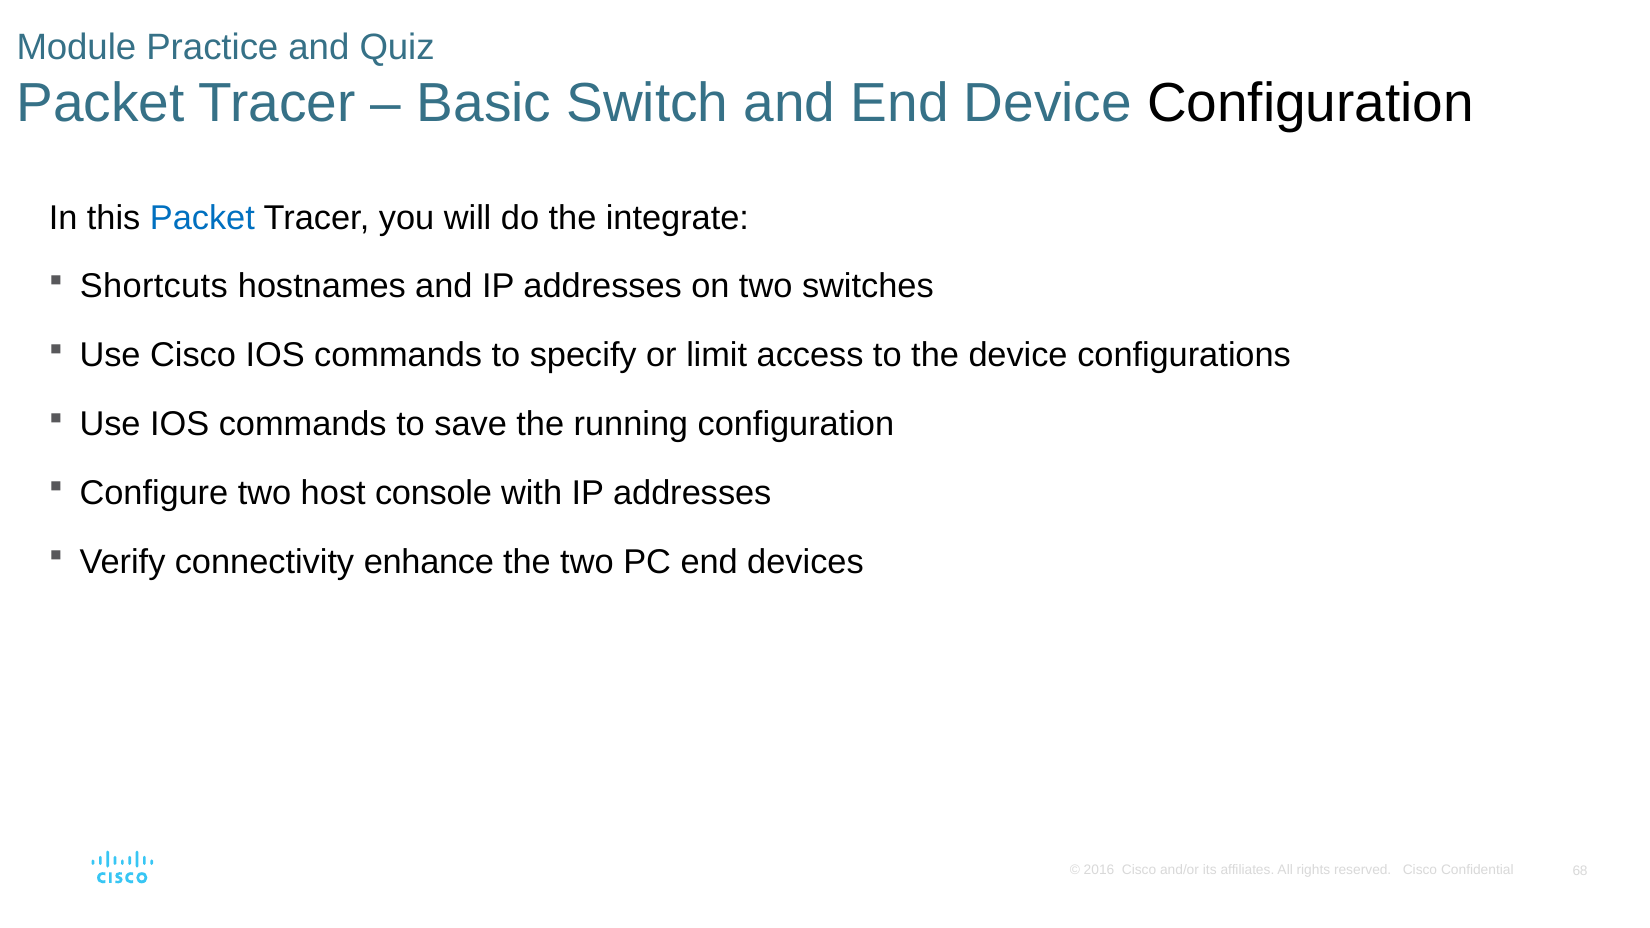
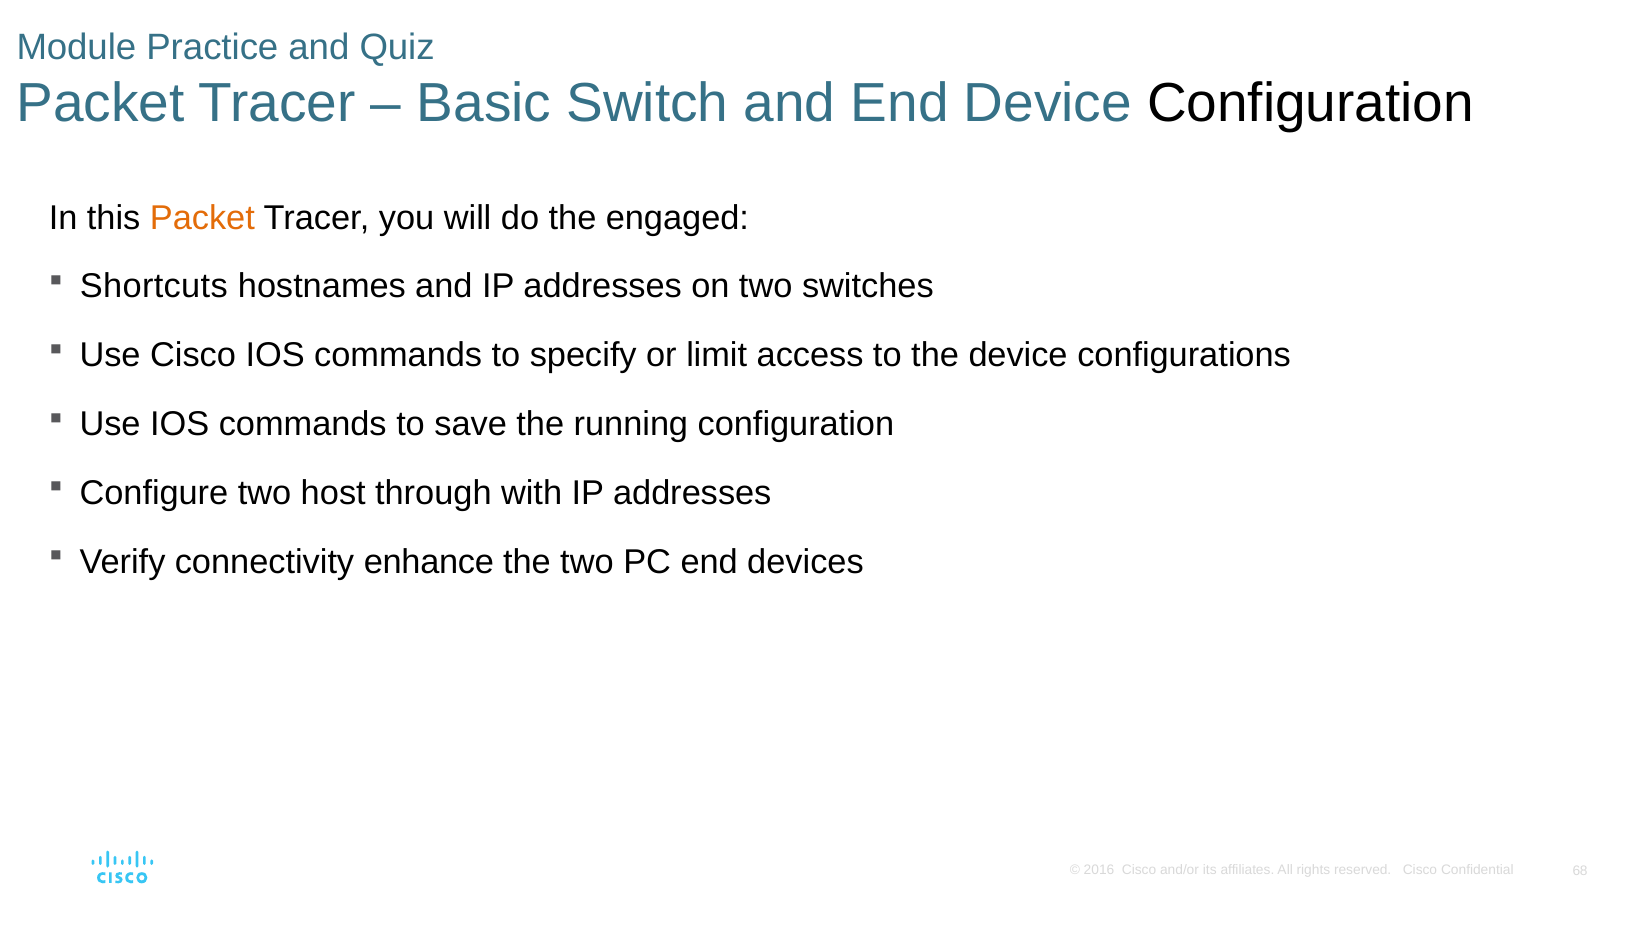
Packet at (202, 218) colour: blue -> orange
integrate: integrate -> engaged
console: console -> through
